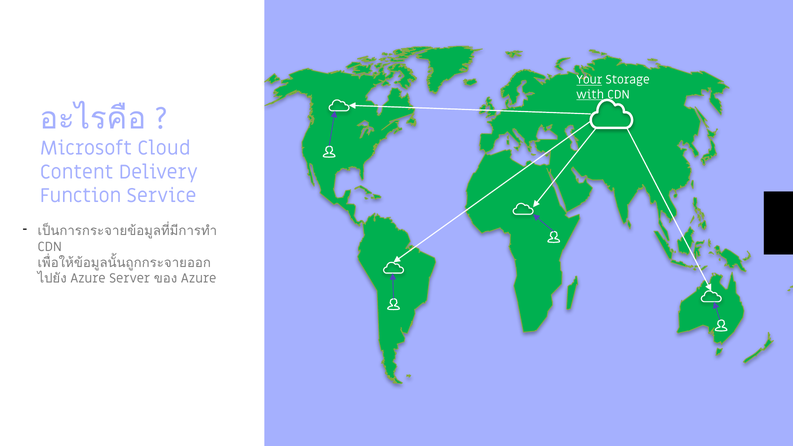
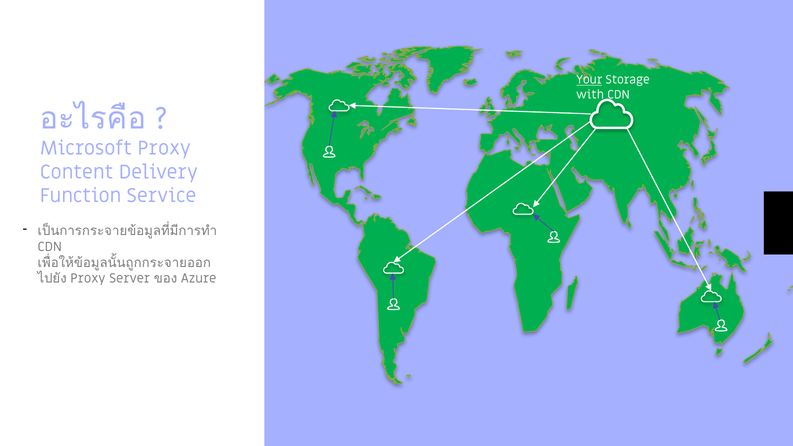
with underline: present -> none
Microsoft Cloud: Cloud -> Proxy
Azure at (88, 279): Azure -> Proxy
